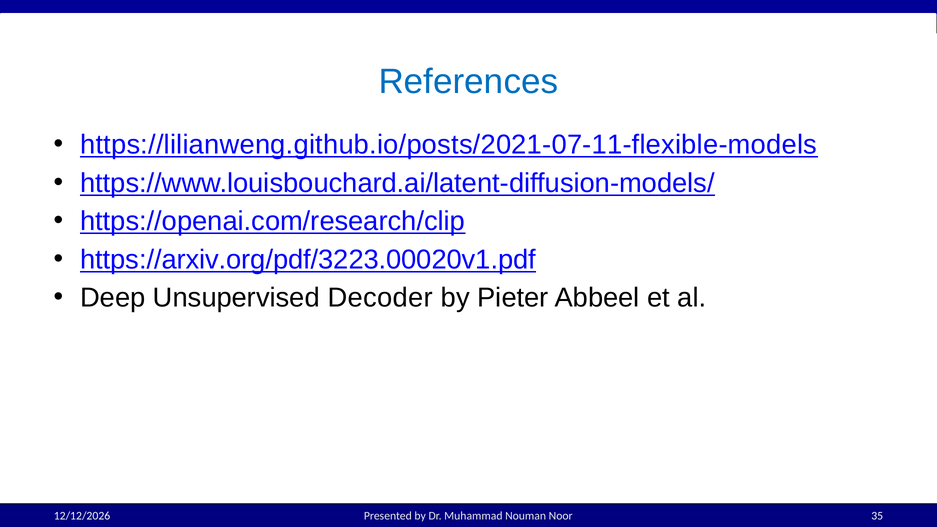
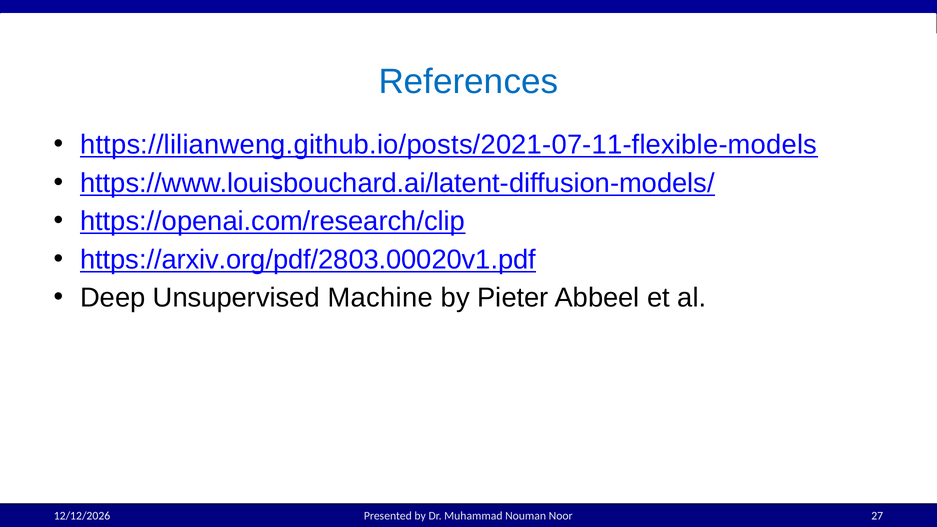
https://arxiv.org/pdf/3223.00020v1.pdf: https://arxiv.org/pdf/3223.00020v1.pdf -> https://arxiv.org/pdf/2803.00020v1.pdf
Decoder: Decoder -> Machine
35: 35 -> 27
